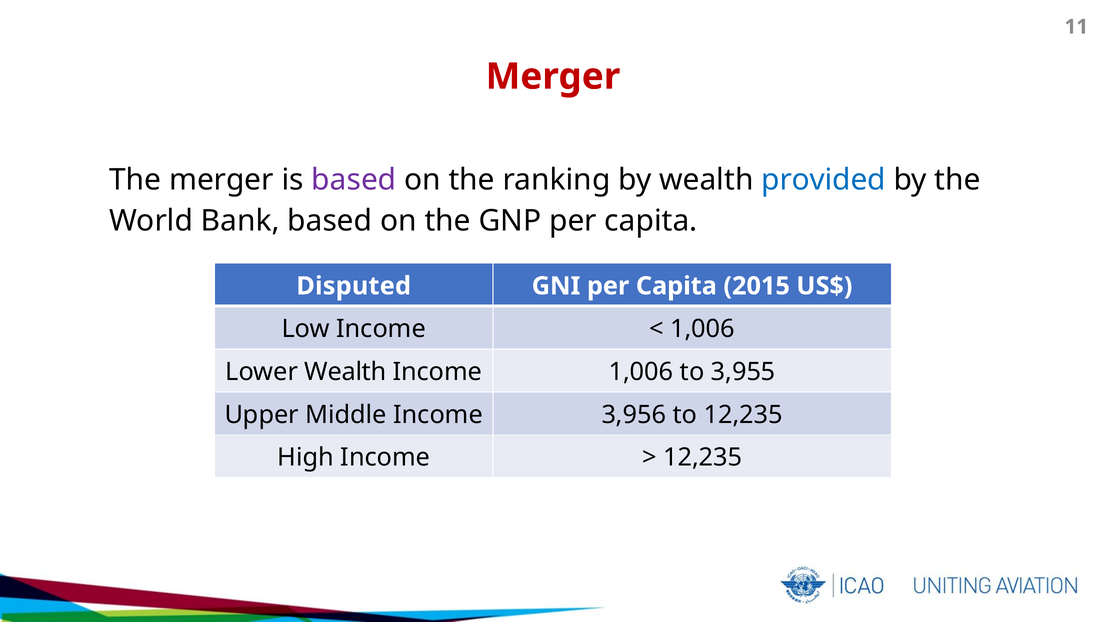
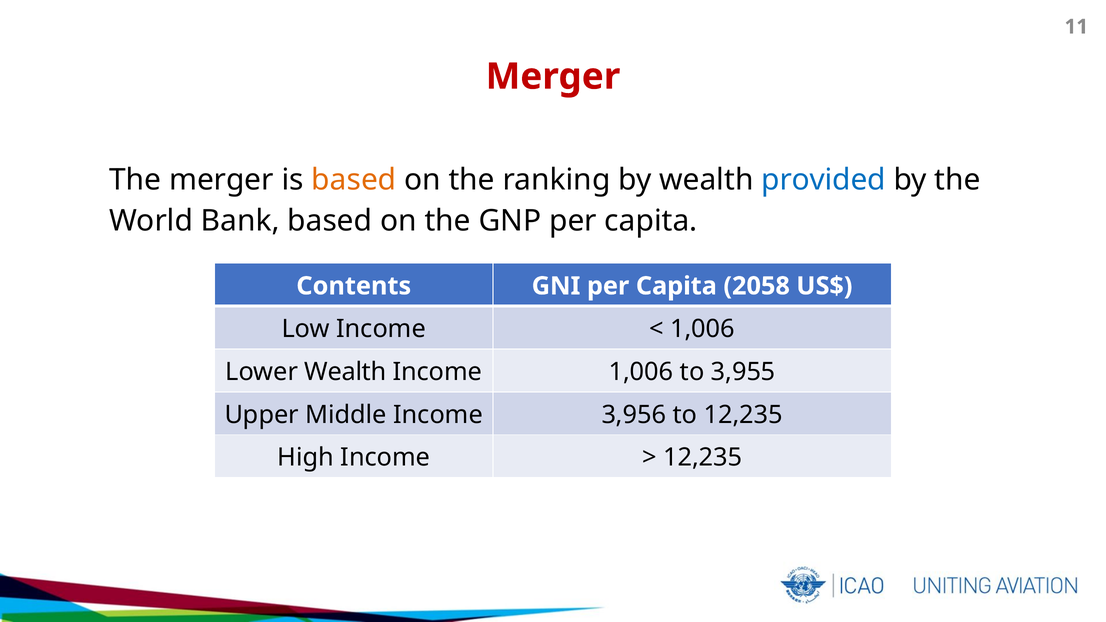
based at (354, 180) colour: purple -> orange
Disputed: Disputed -> Contents
2015: 2015 -> 2058
